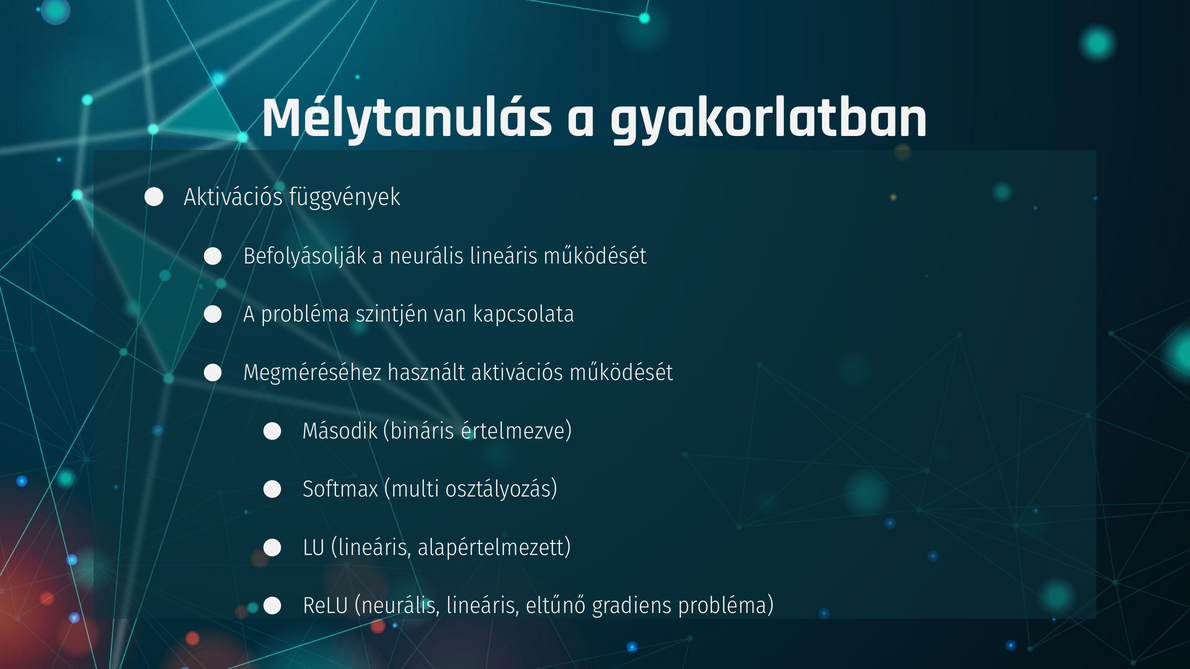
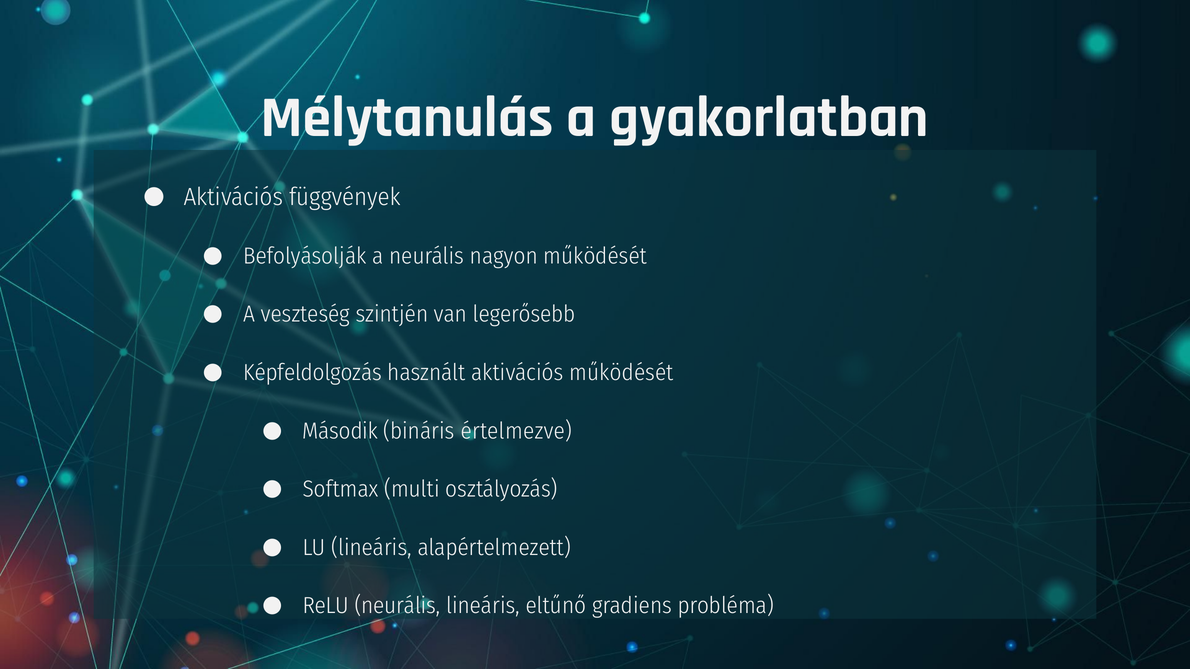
a neurális lineáris: lineáris -> nagyon
A probléma: probléma -> veszteség
kapcsolata: kapcsolata -> legerősebb
Megméréséhez: Megméréséhez -> Képfeldolgozás
